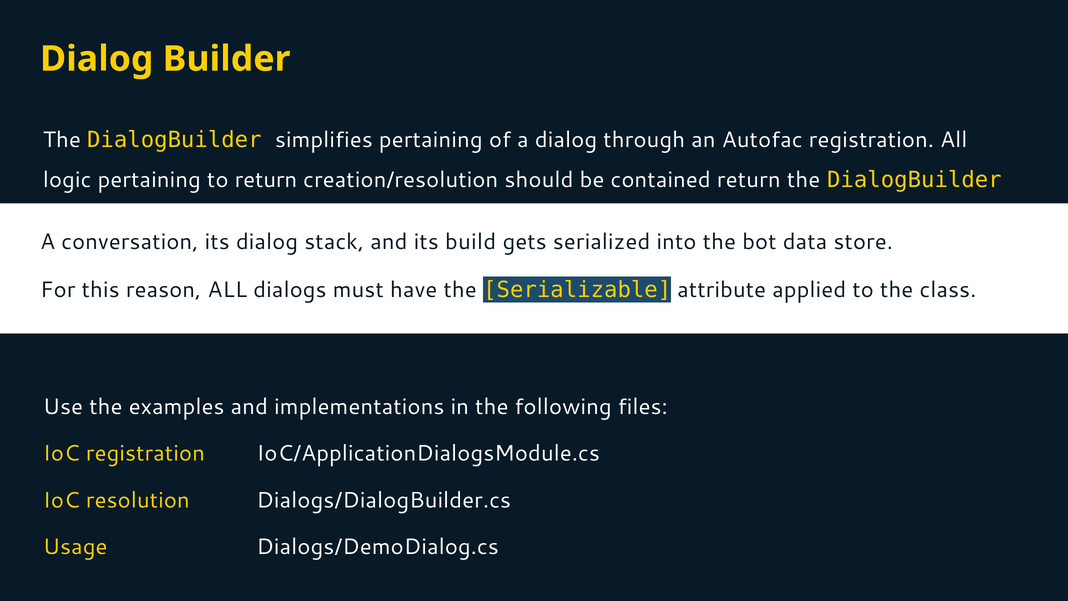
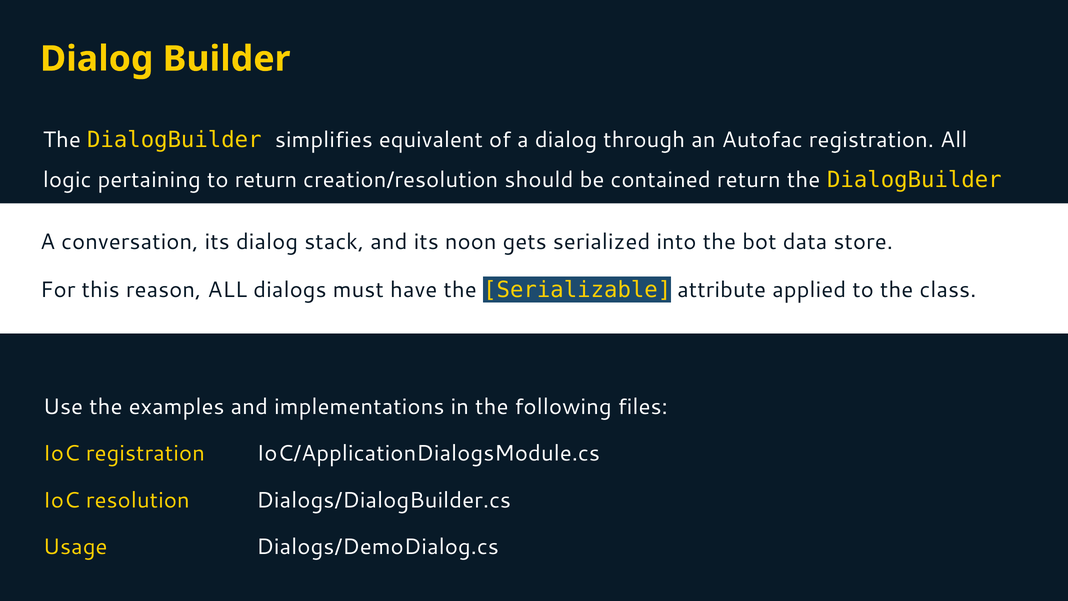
simplifies pertaining: pertaining -> equivalent
build: build -> noon
